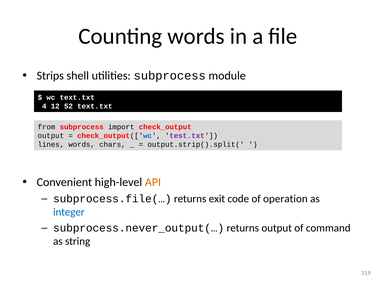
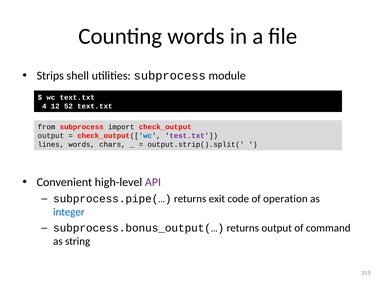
API colour: orange -> purple
subprocess.file(…: subprocess.file(… -> subprocess.pipe(…
subprocess.never_output(…: subprocess.never_output(… -> subprocess.bonus_output(…
